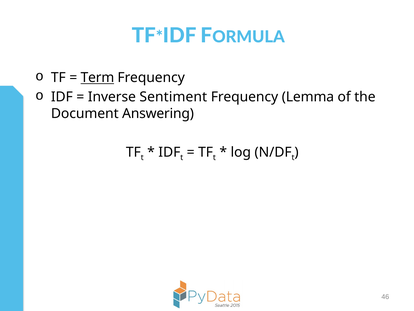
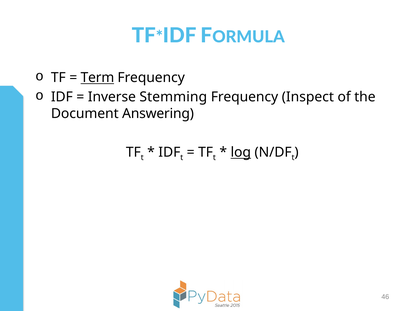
Sentiment: Sentiment -> Stemming
Lemma: Lemma -> Inspect
log underline: none -> present
